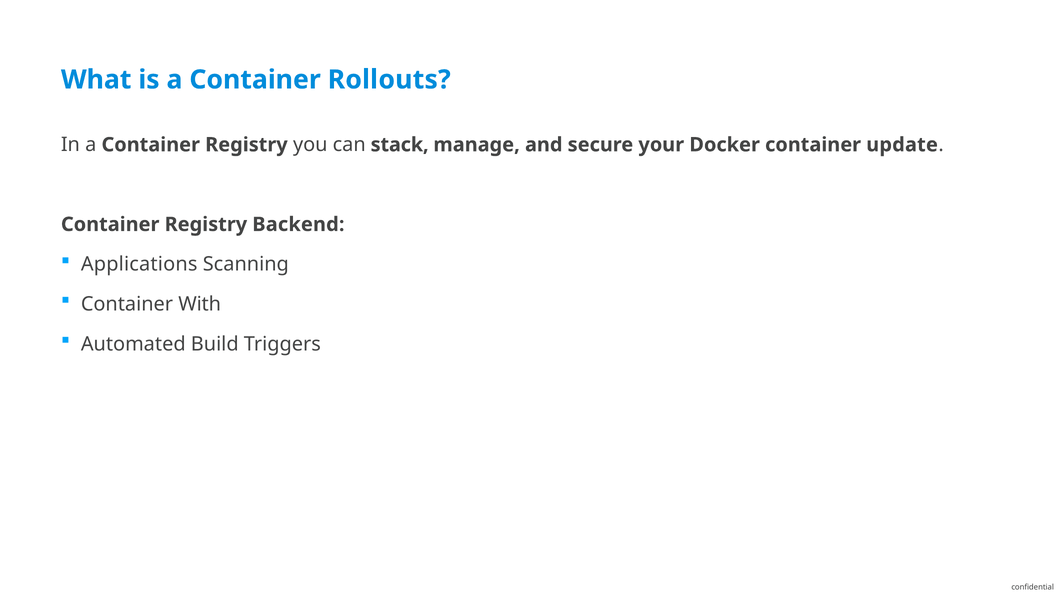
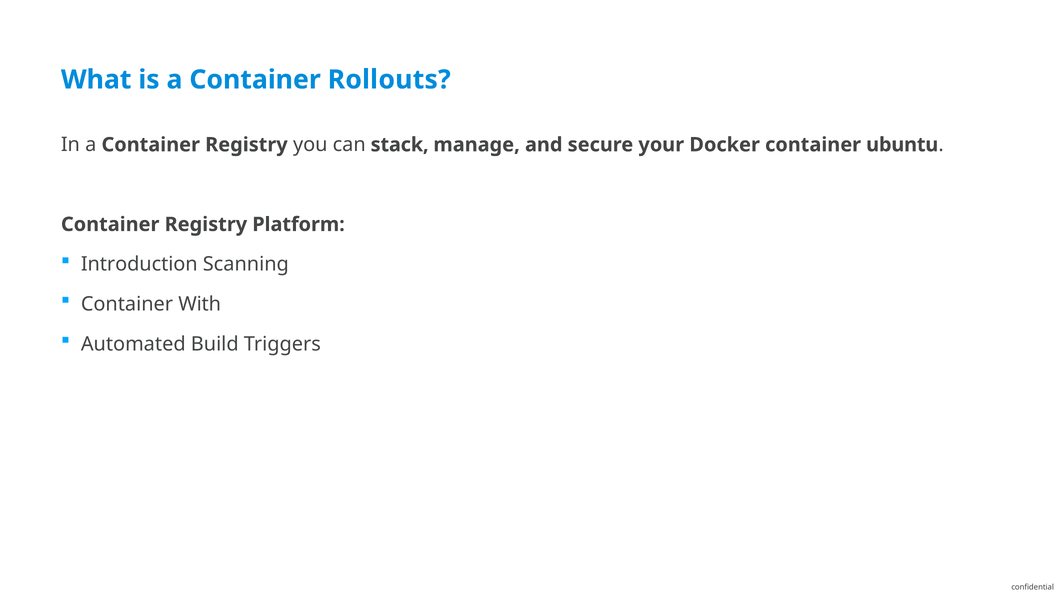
update: update -> ubuntu
Backend: Backend -> Platform
Applications: Applications -> Introduction
